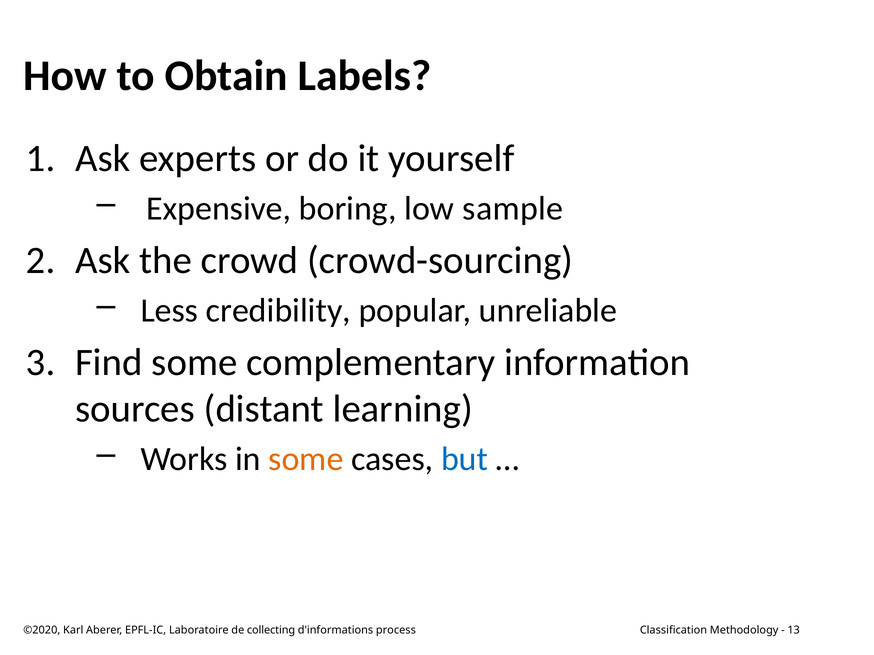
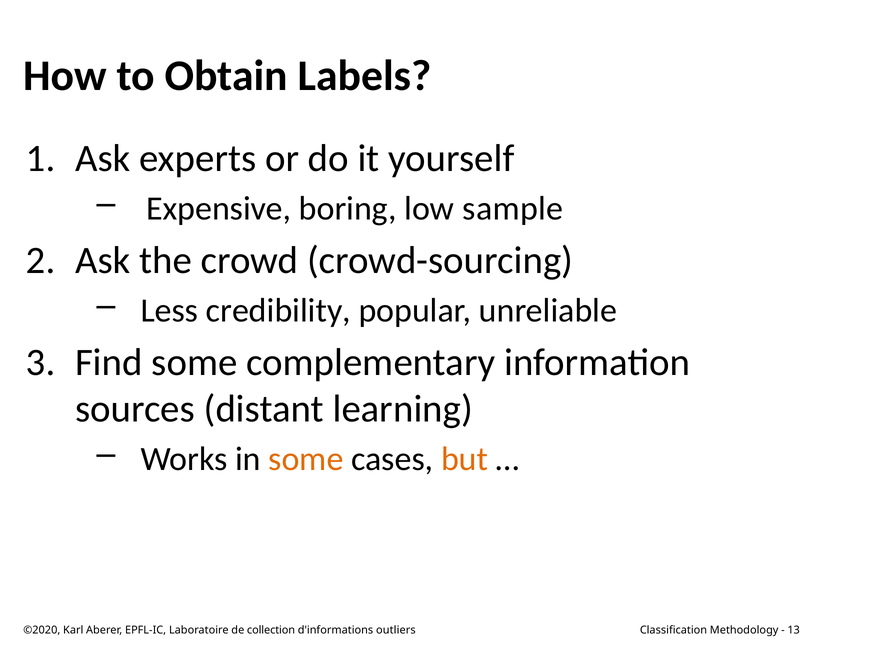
but colour: blue -> orange
collecting: collecting -> collection
process: process -> outliers
